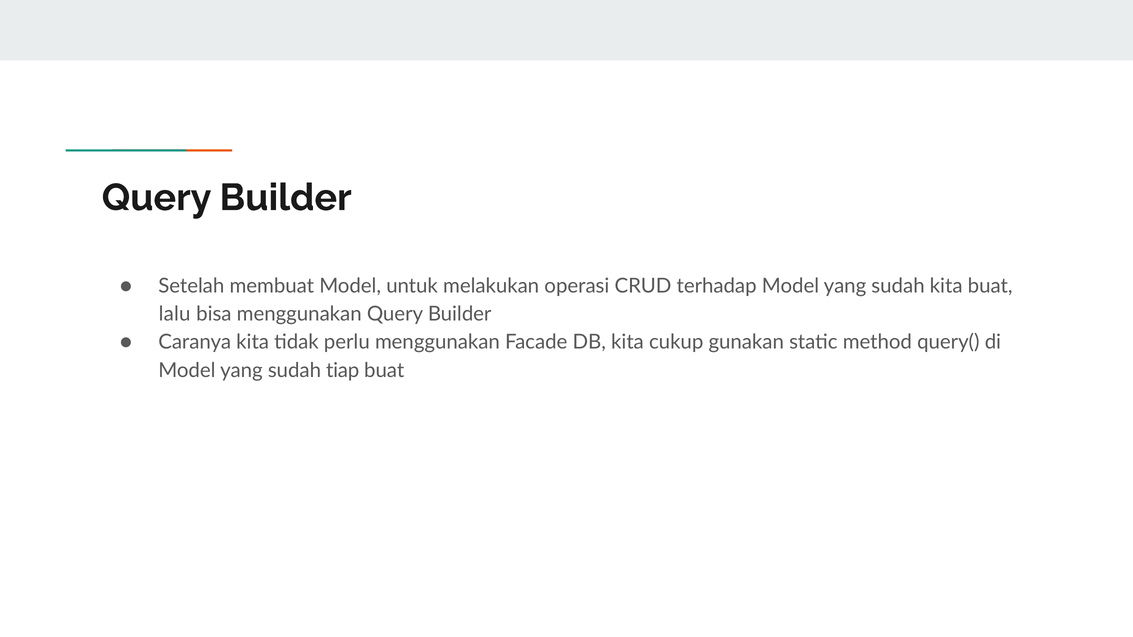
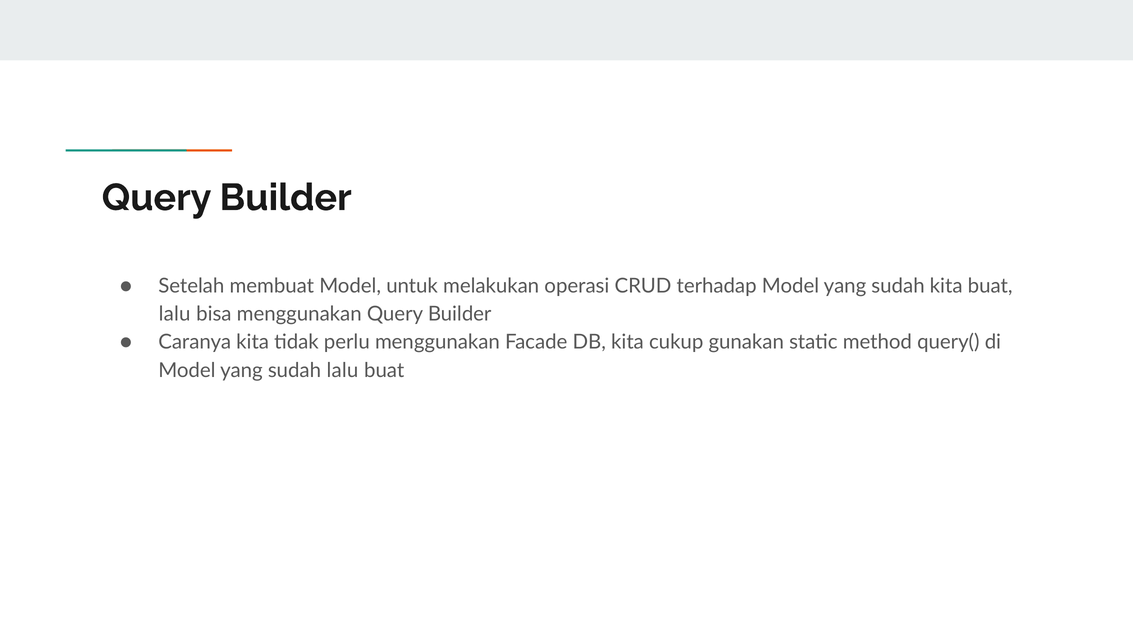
sudah tiap: tiap -> lalu
